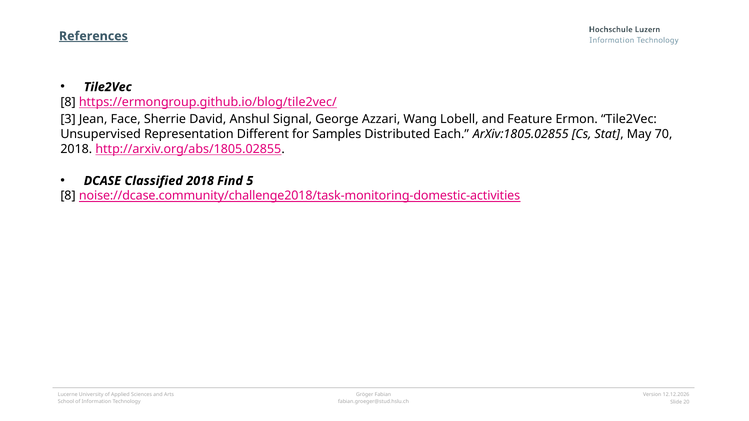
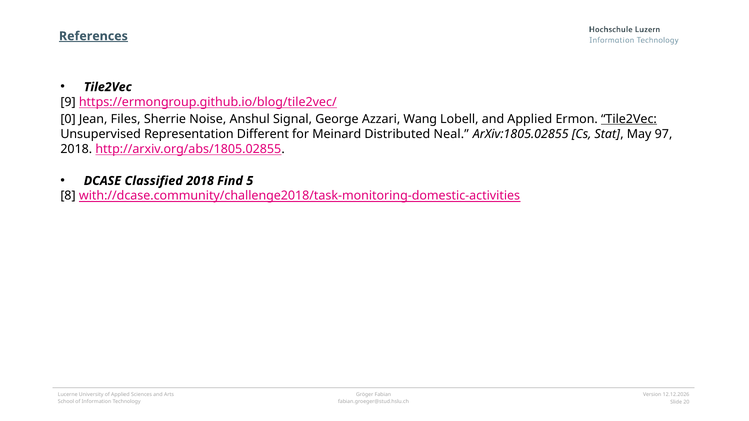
8 at (68, 102): 8 -> 9
3: 3 -> 0
Face: Face -> Files
David: David -> Noise
and Feature: Feature -> Applied
Tile2Vec at (629, 119) underline: none -> present
Samples: Samples -> Meinard
Each: Each -> Neal
70: 70 -> 97
noise://dcase.community/challenge2018/task-monitoring-domestic-activities: noise://dcase.community/challenge2018/task-monitoring-domestic-activities -> with://dcase.community/challenge2018/task-monitoring-domestic-activities
